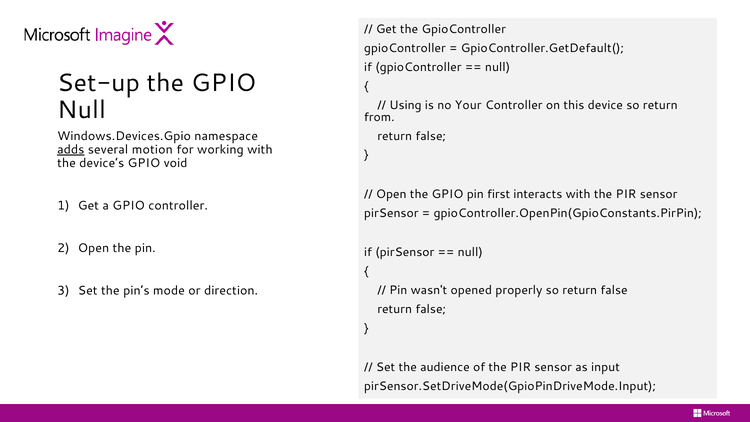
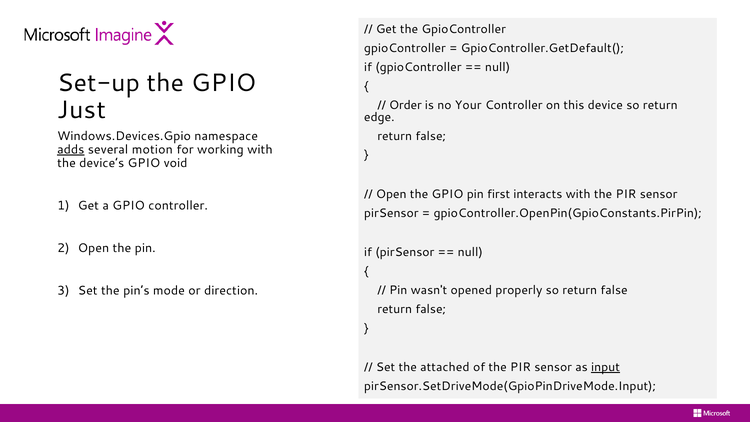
Null at (82, 110): Null -> Just
Using: Using -> Order
from: from -> edge
audience: audience -> attached
input underline: none -> present
